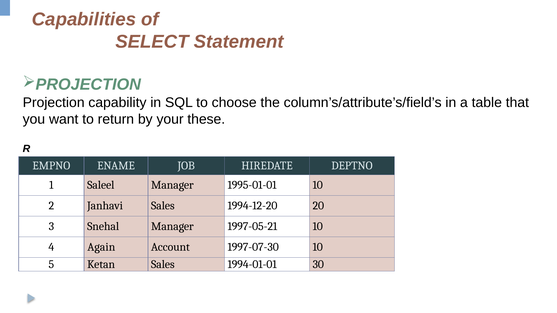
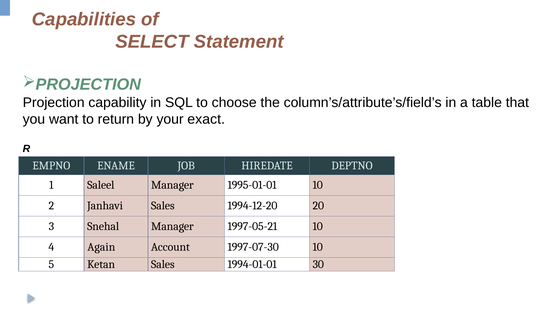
these: these -> exact
